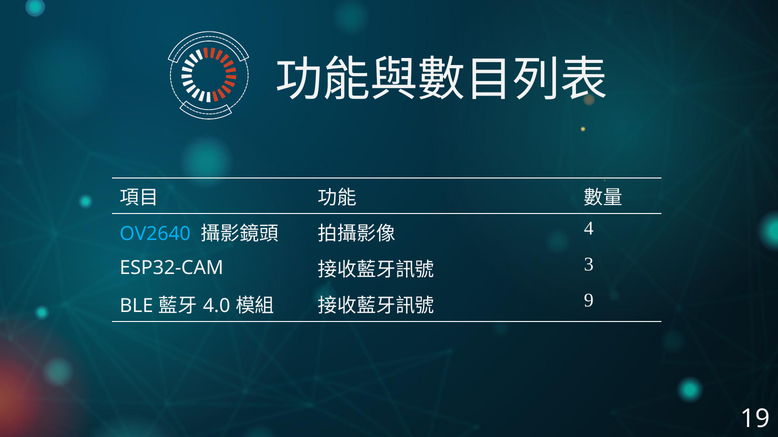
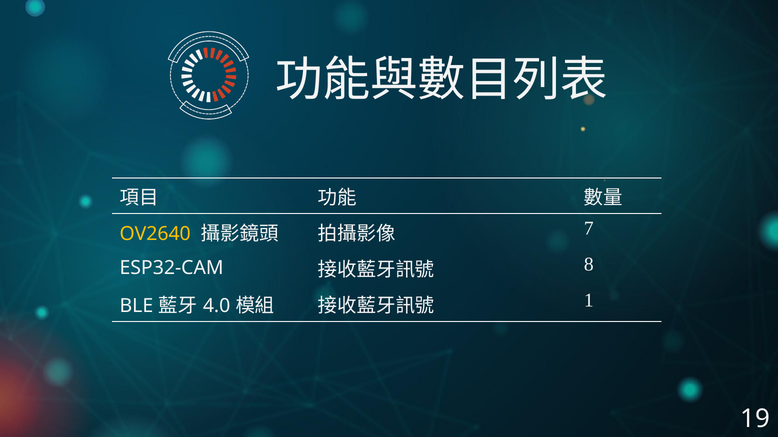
OV2640 colour: light blue -> yellow
4: 4 -> 7
3: 3 -> 8
9: 9 -> 1
